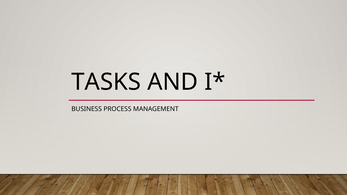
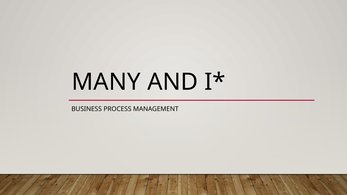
TASKS: TASKS -> MANY
